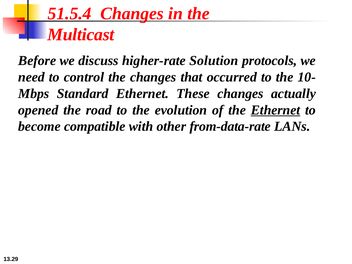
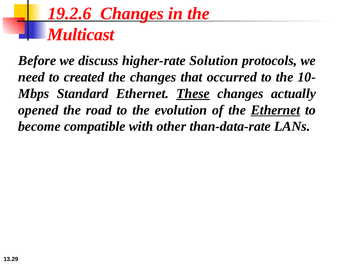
51.5.4: 51.5.4 -> 19.2.6
control: control -> created
These underline: none -> present
from-data-rate: from-data-rate -> than-data-rate
